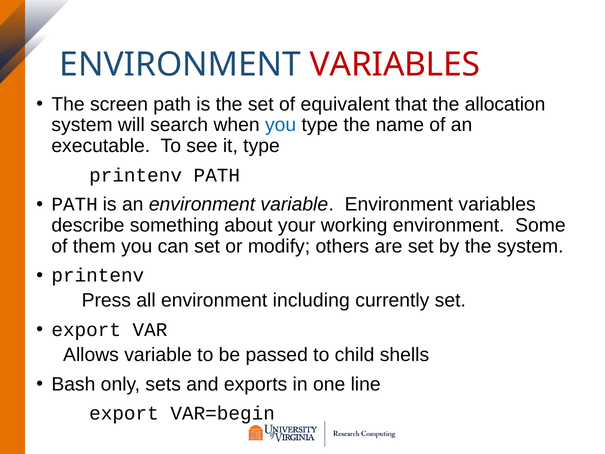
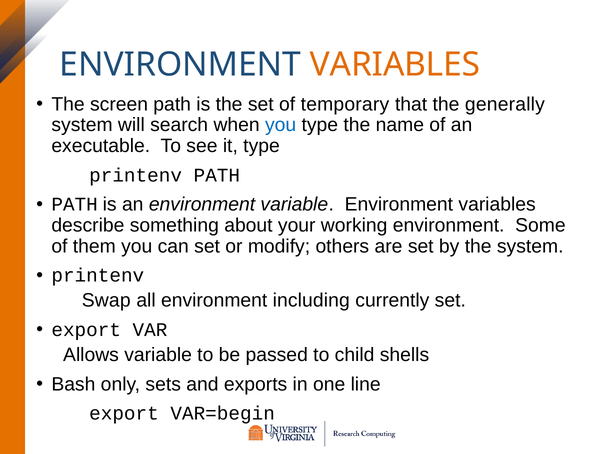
VARIABLES at (395, 65) colour: red -> orange
equivalent: equivalent -> temporary
allocation: allocation -> generally
Press: Press -> Swap
